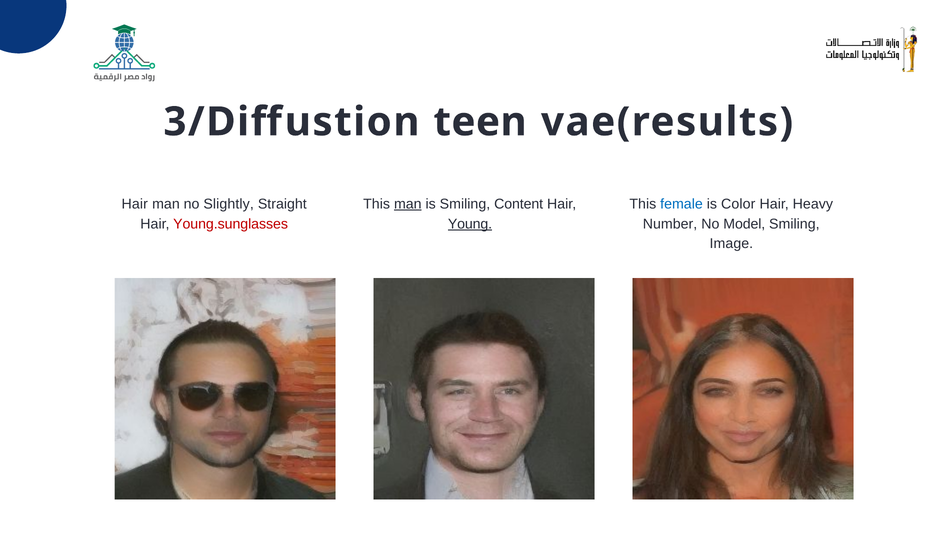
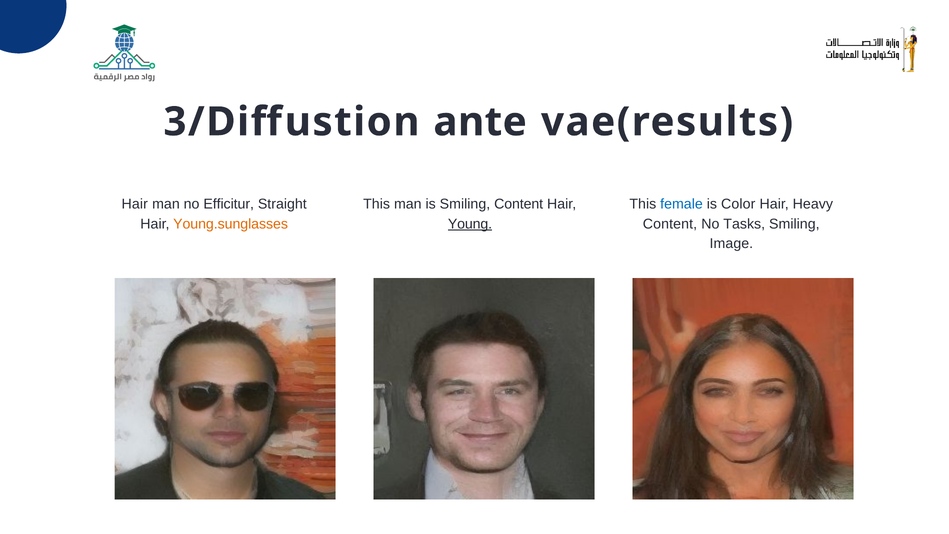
teen: teen -> ante
Slightly: Slightly -> Efficitur
man at (408, 204) underline: present -> none
Young.sunglasses colour: red -> orange
Number at (670, 224): Number -> Content
Model: Model -> Tasks
